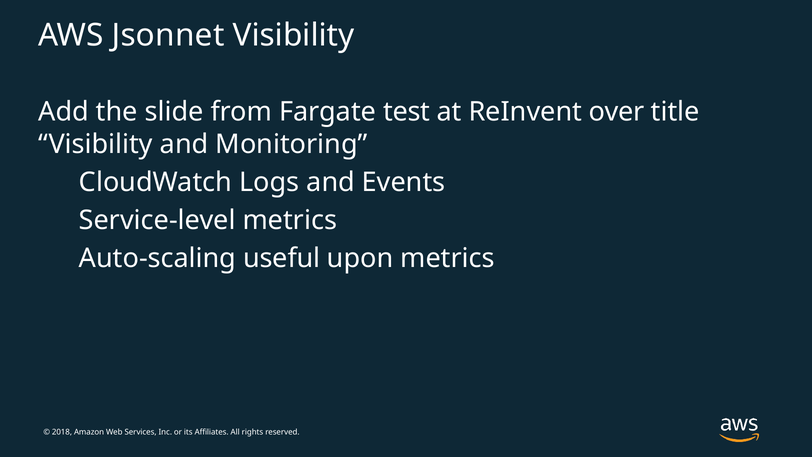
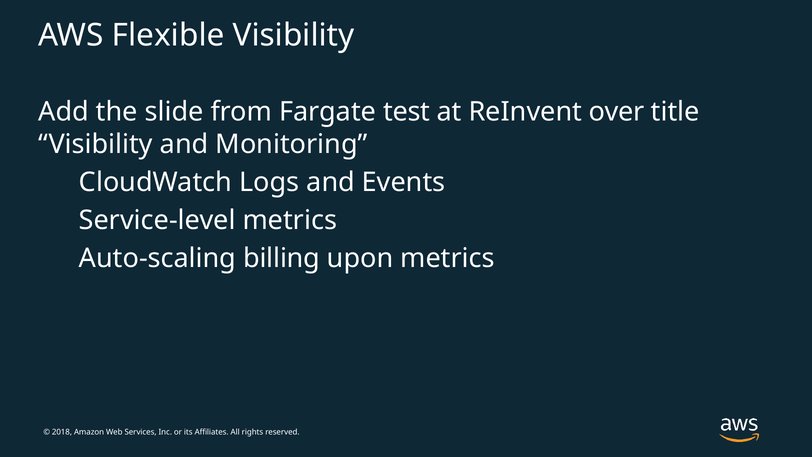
Jsonnet: Jsonnet -> Flexible
useful: useful -> billing
